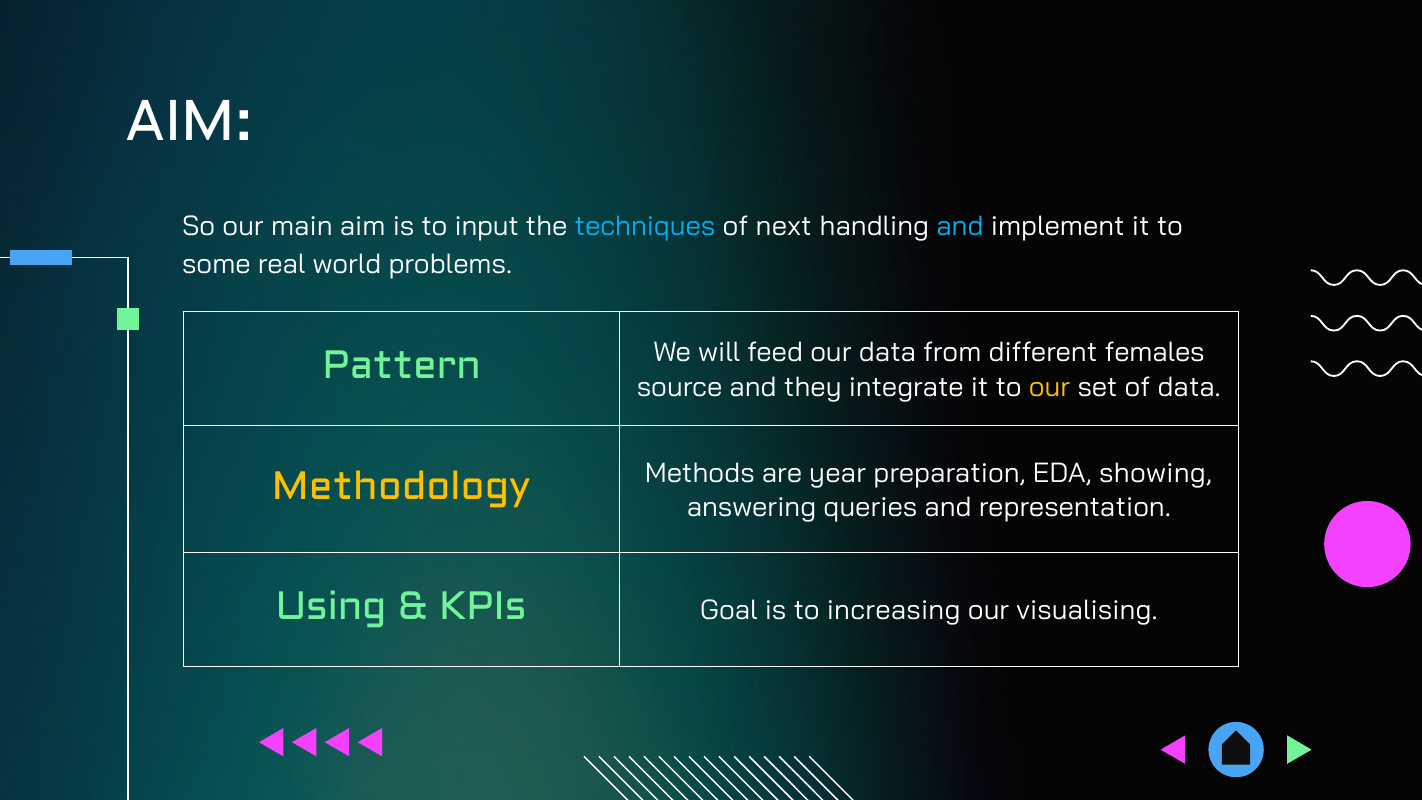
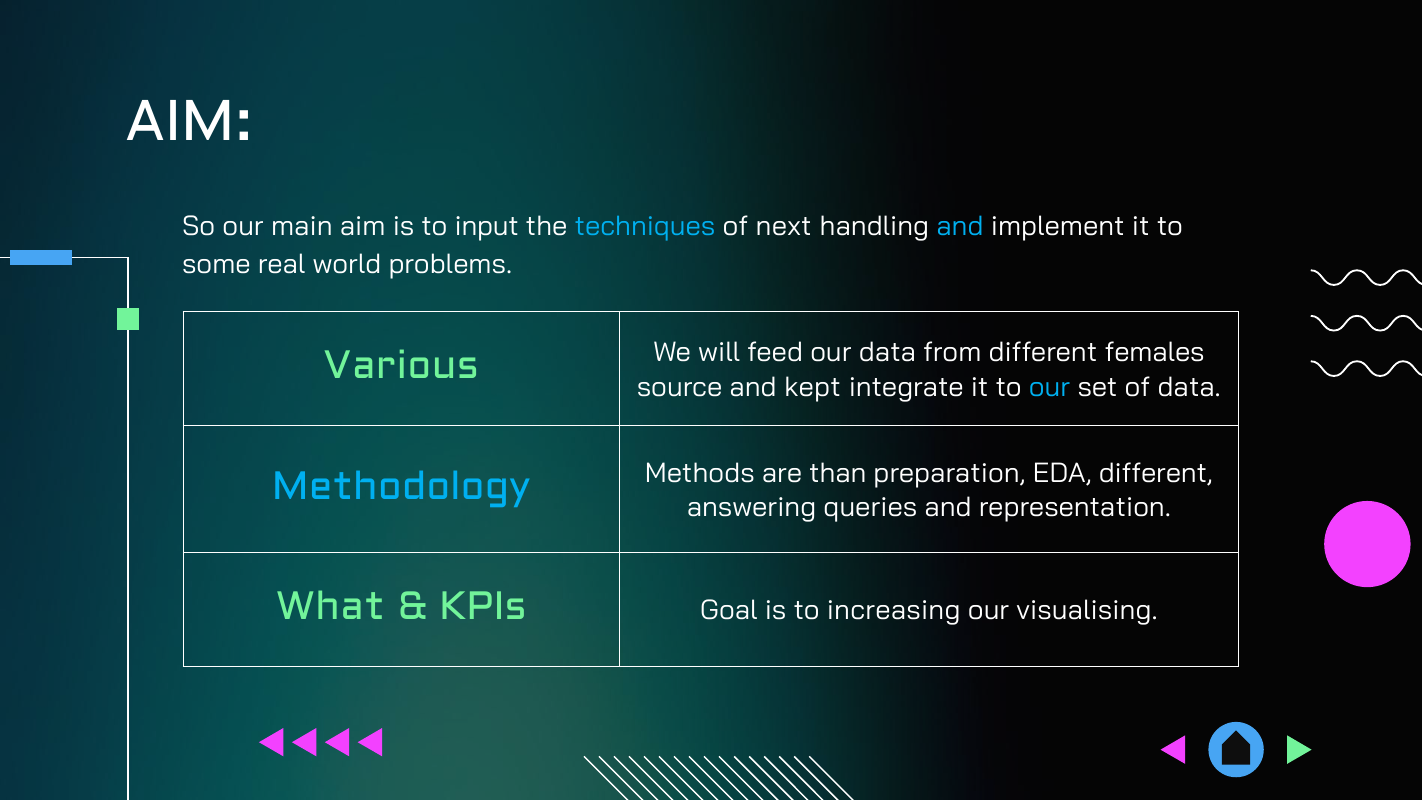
Pattern: Pattern -> Various
they: they -> kept
our at (1050, 387) colour: yellow -> light blue
Methodology colour: yellow -> light blue
year: year -> than
EDA showing: showing -> different
Using: Using -> What
